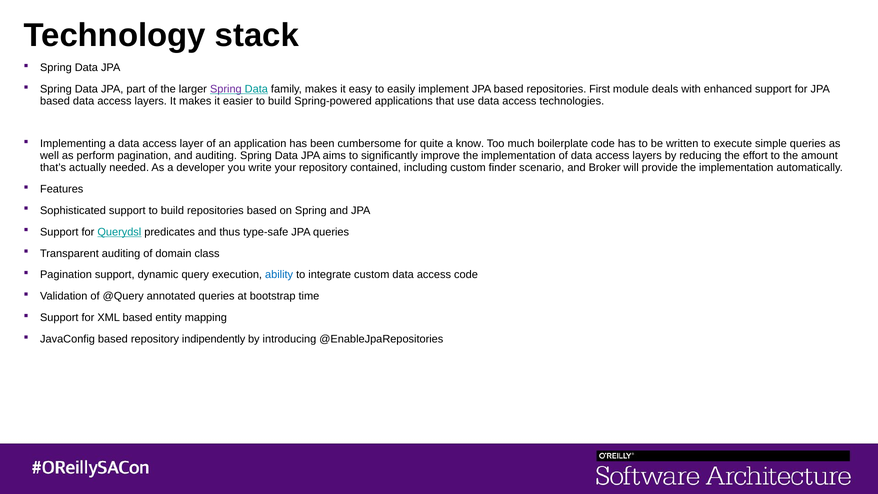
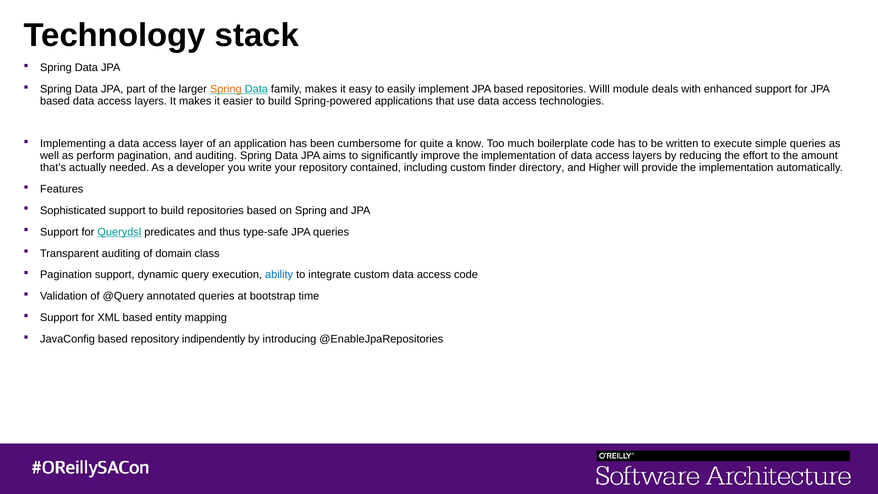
Spring at (226, 89) colour: purple -> orange
First: First -> Willl
scenario: scenario -> directory
Broker: Broker -> Higher
